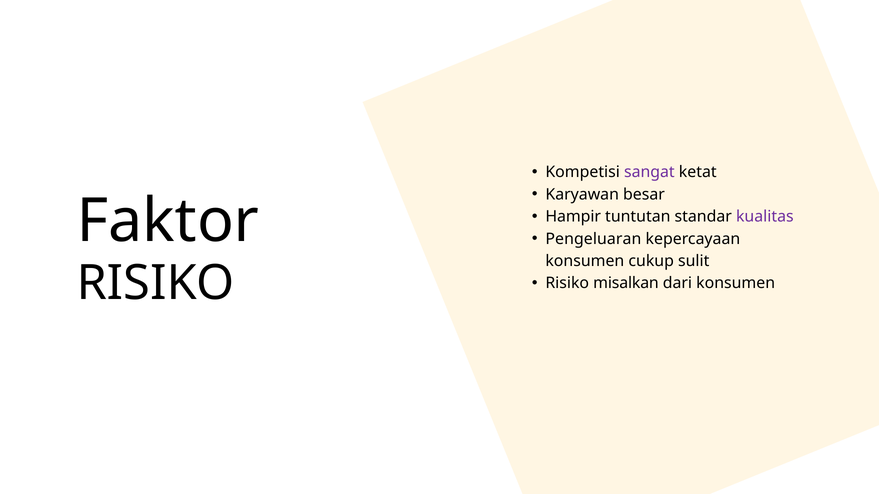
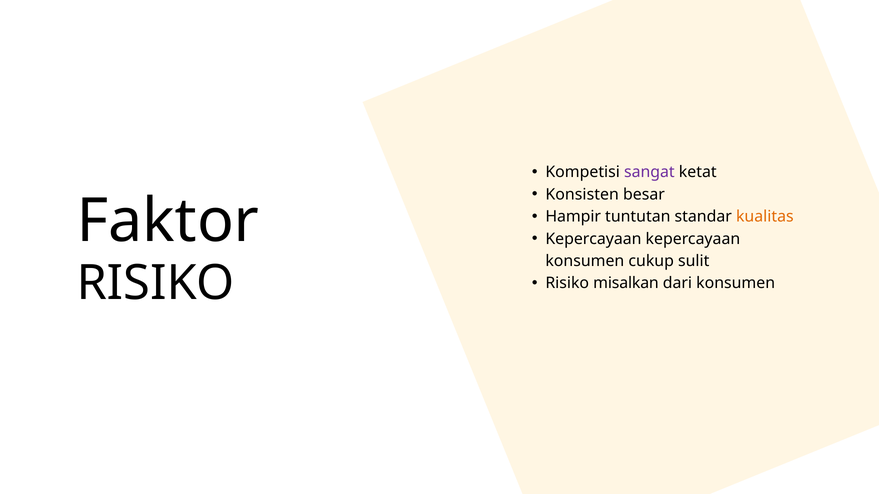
Karyawan: Karyawan -> Konsisten
kualitas colour: purple -> orange
Pengeluaran at (593, 239): Pengeluaran -> Kepercayaan
